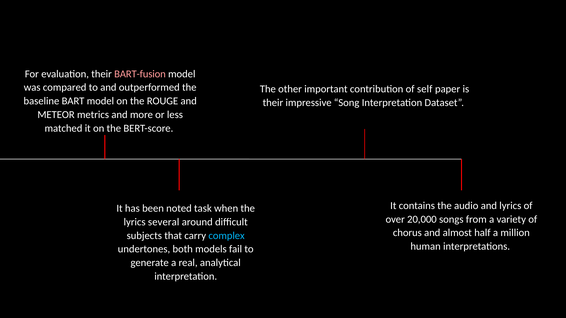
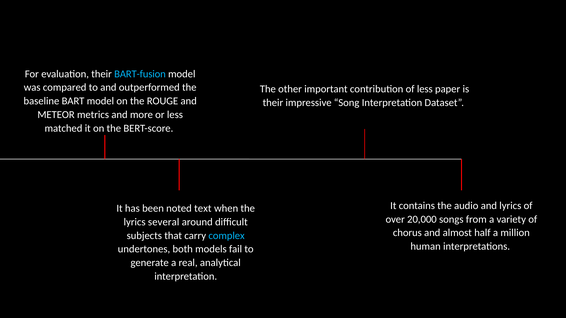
BART-fusion colour: pink -> light blue
of self: self -> less
task: task -> text
